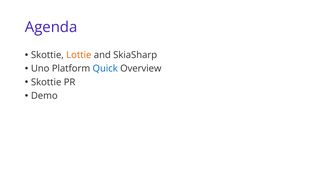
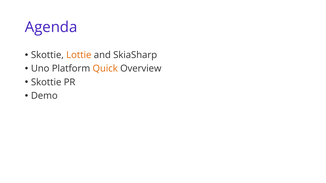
Quick colour: blue -> orange
